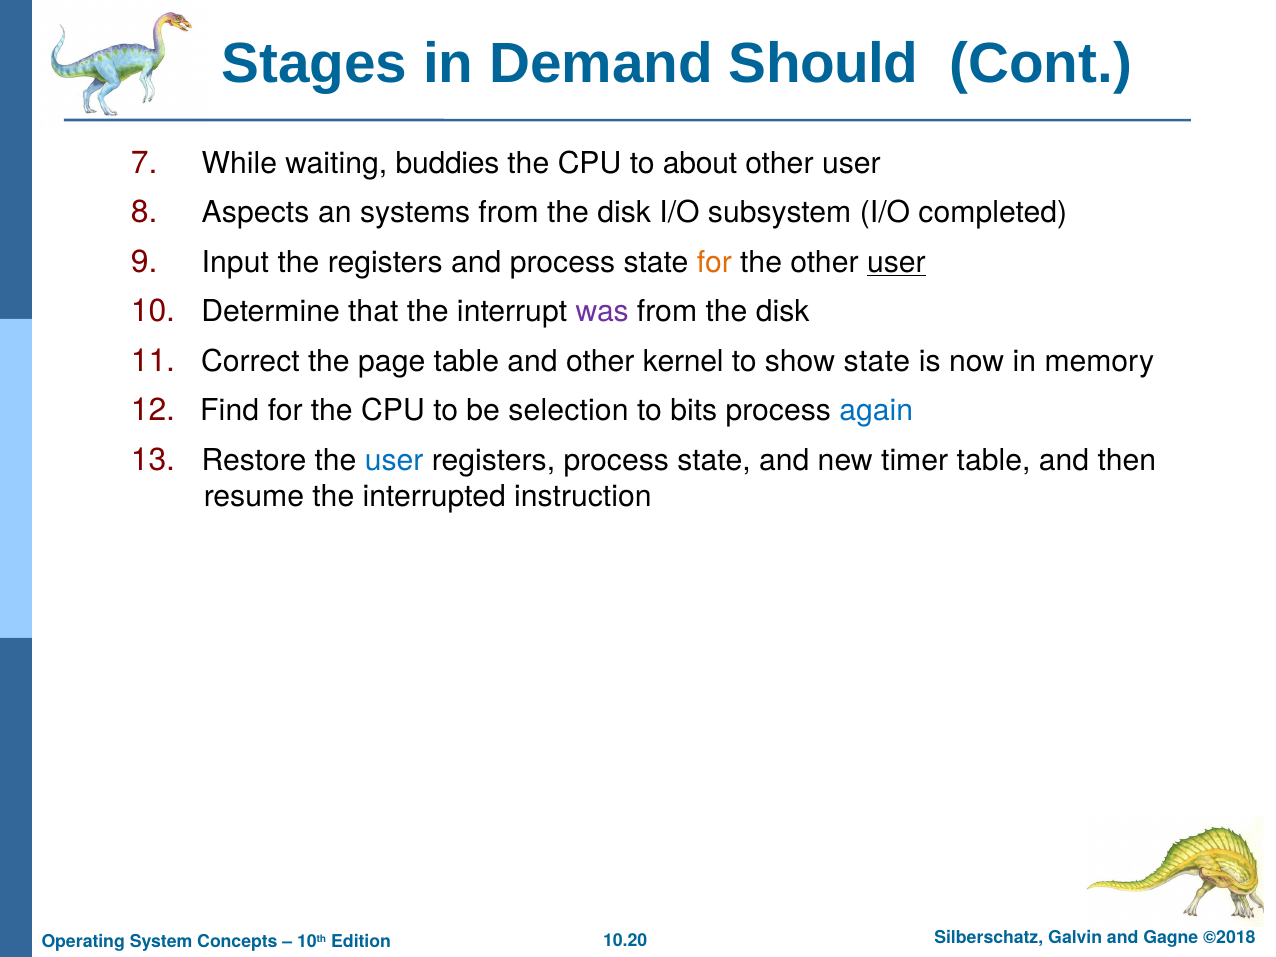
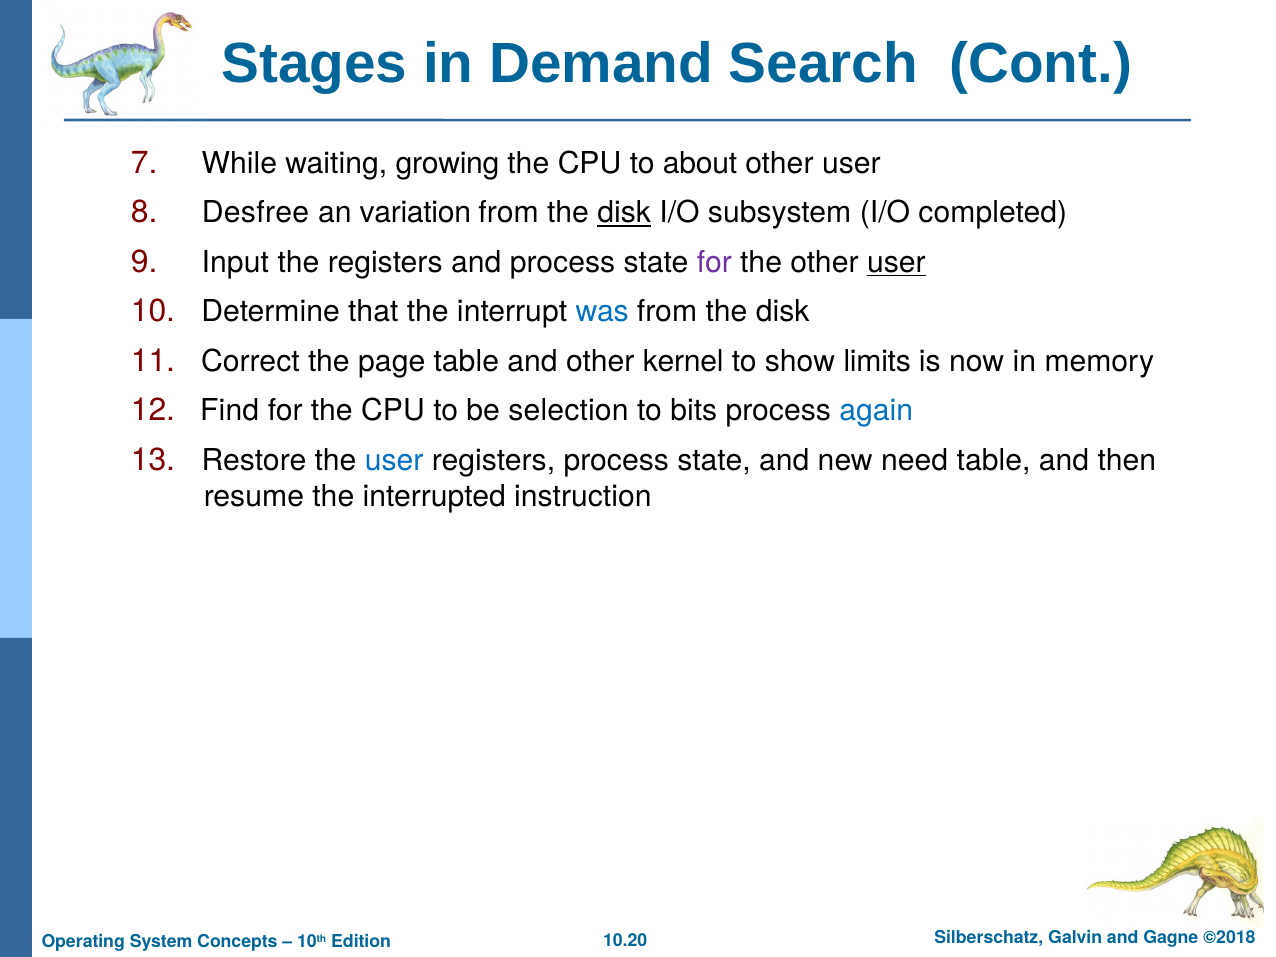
Should: Should -> Search
buddies: buddies -> growing
Aspects: Aspects -> Desfree
systems: systems -> variation
disk at (624, 213) underline: none -> present
for at (714, 262) colour: orange -> purple
was colour: purple -> blue
show state: state -> limits
timer: timer -> need
